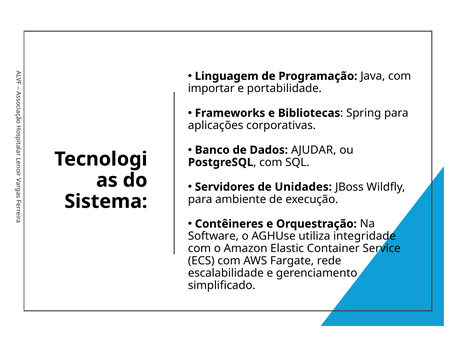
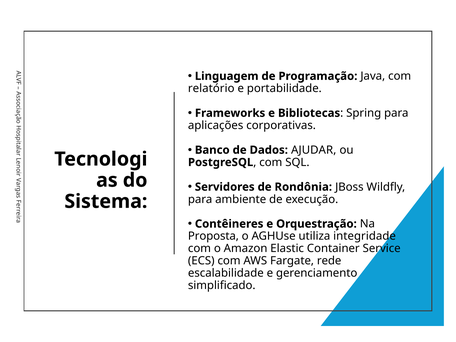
importar: importar -> relatório
Unidades: Unidades -> Rondônia
Software: Software -> Proposta
